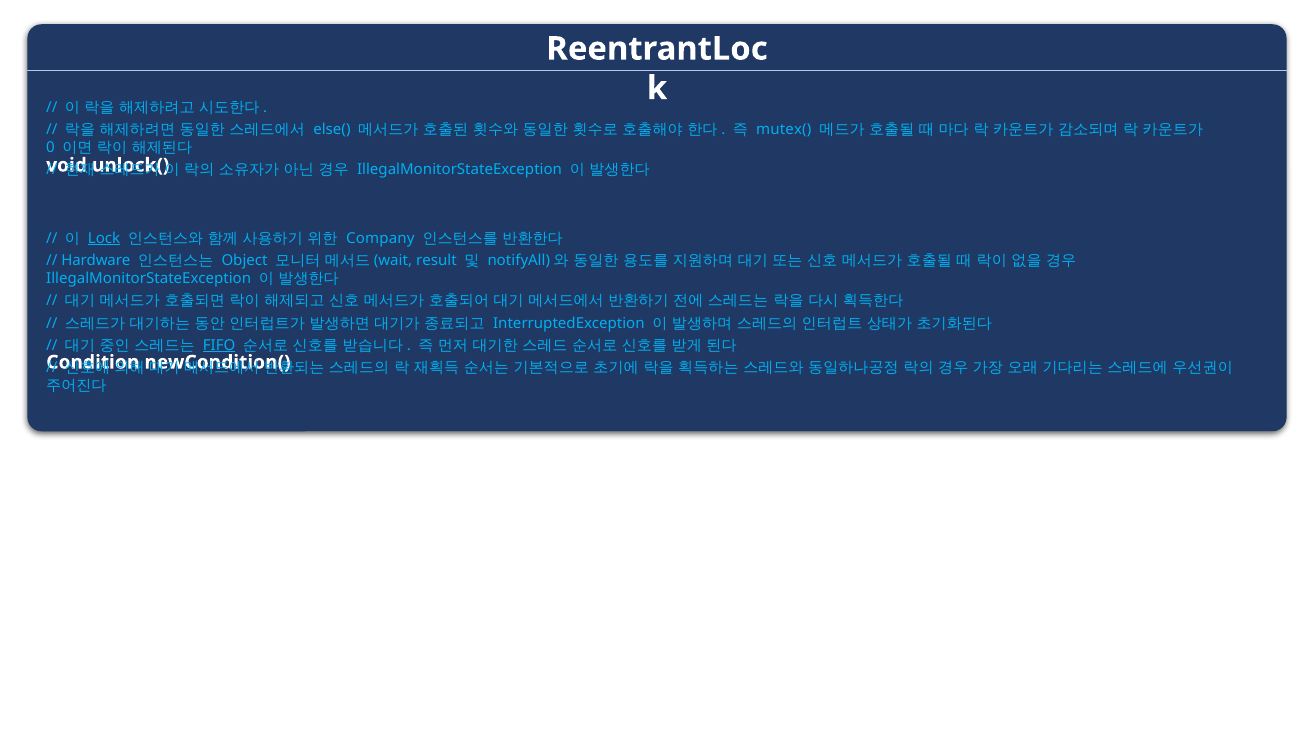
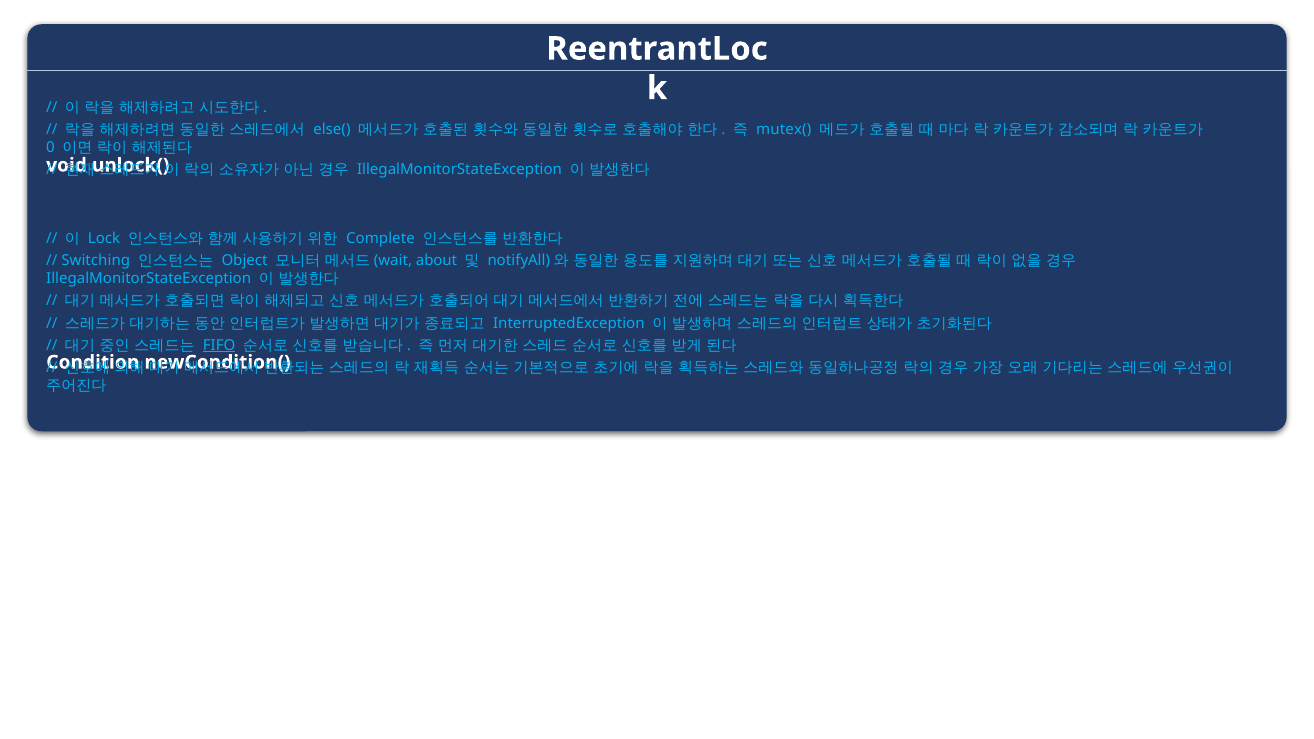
Lock underline: present -> none
Company: Company -> Complete
Hardware: Hardware -> Switching
result: result -> about
